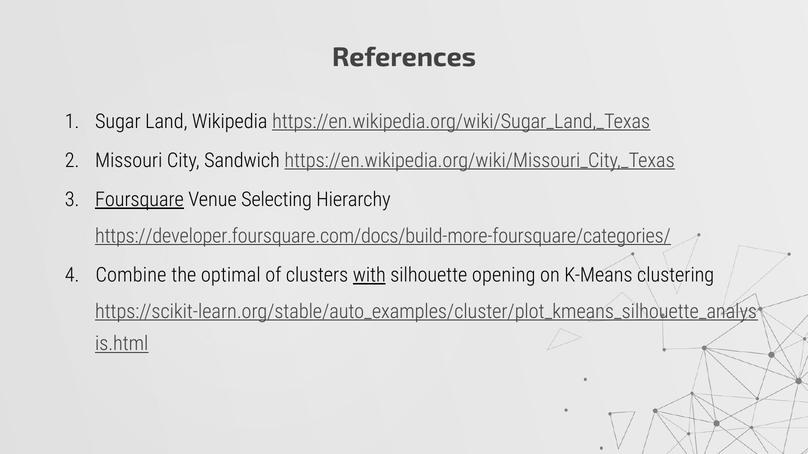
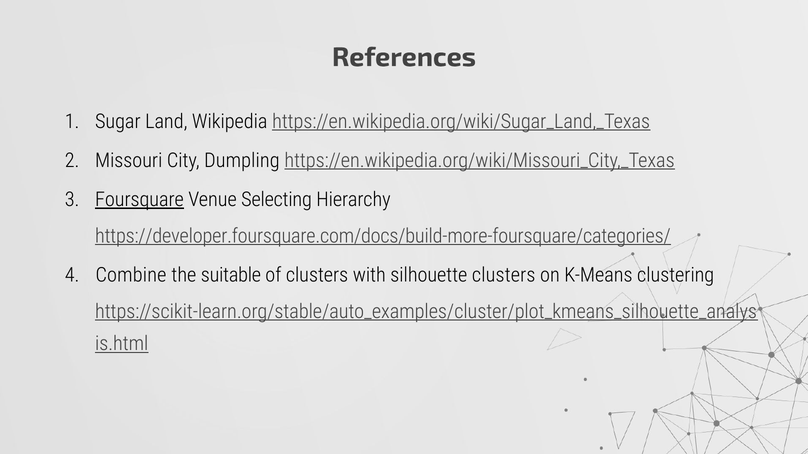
Sandwich: Sandwich -> Dumpling
optimal: optimal -> suitable
with underline: present -> none
silhouette opening: opening -> clusters
